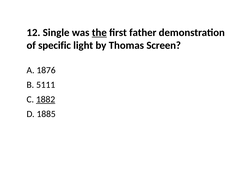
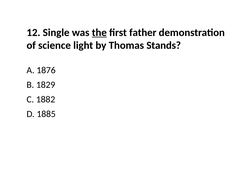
specific: specific -> science
Screen: Screen -> Stands
5111: 5111 -> 1829
1882 underline: present -> none
